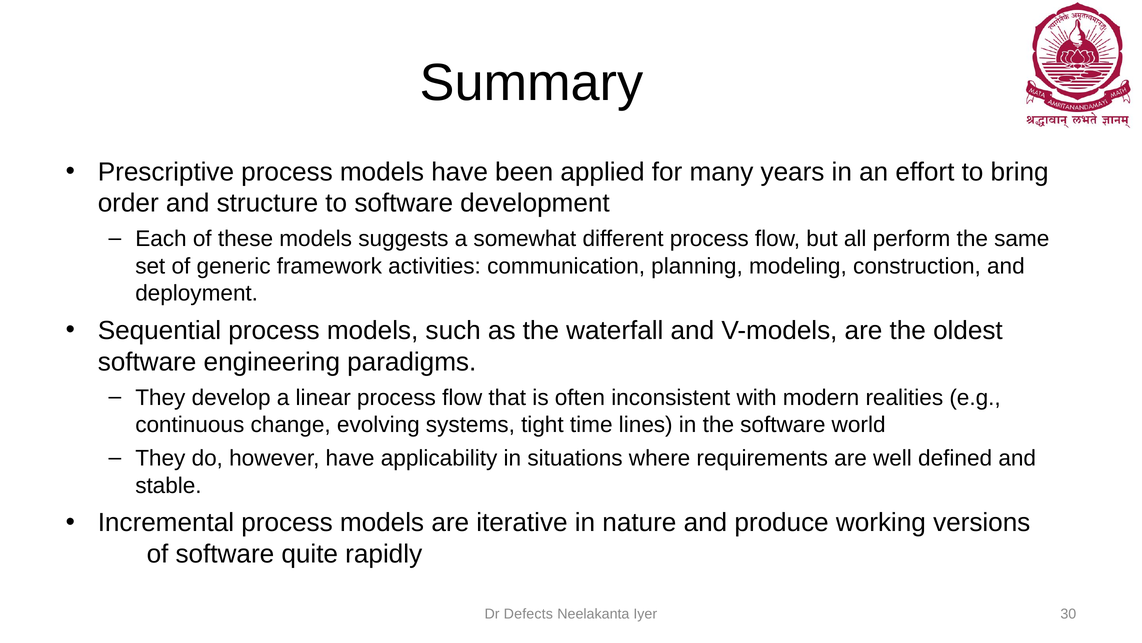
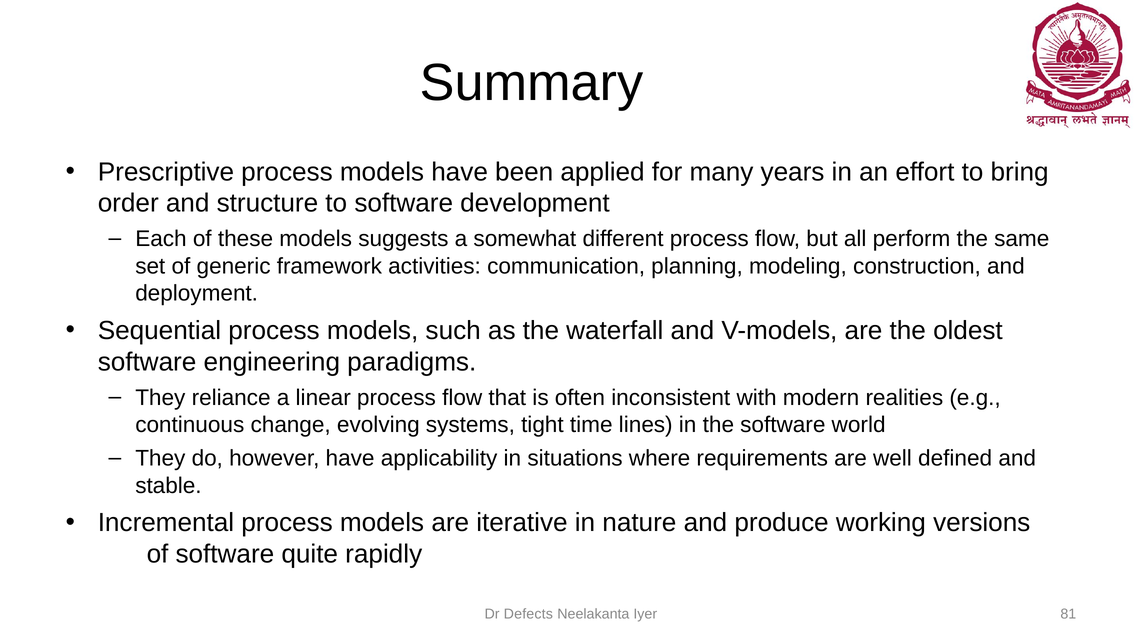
develop: develop -> reliance
30: 30 -> 81
